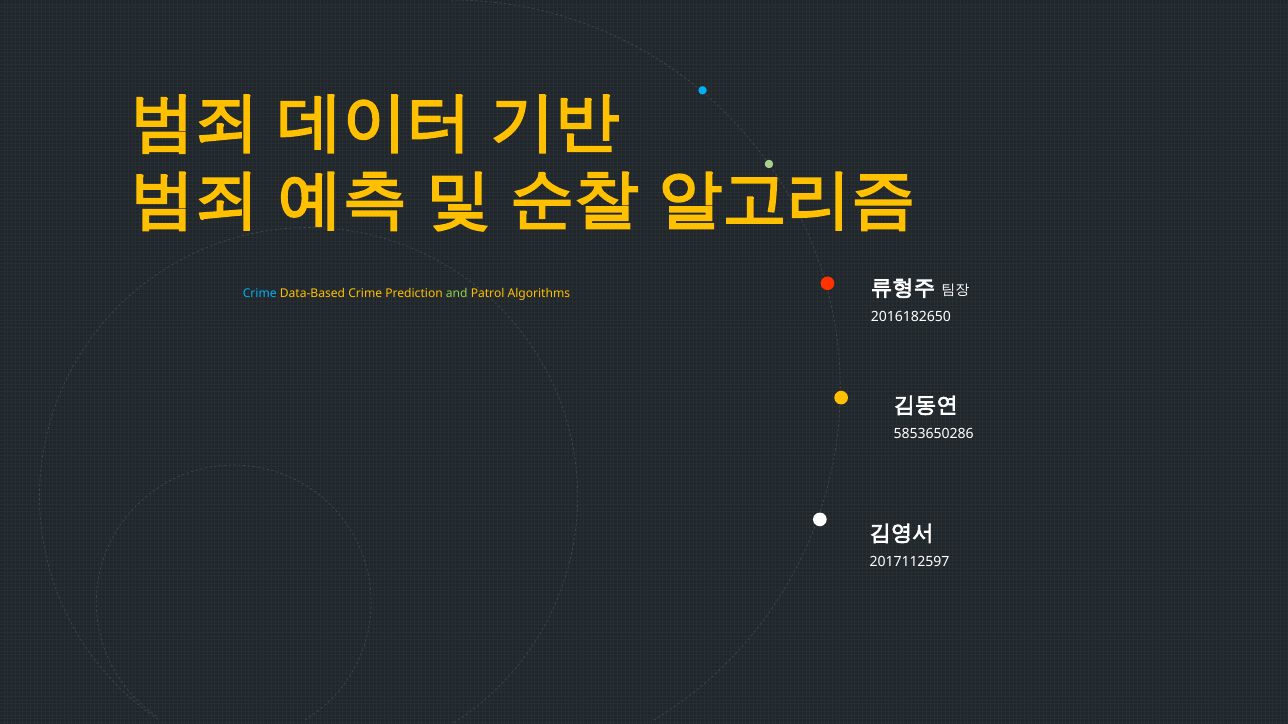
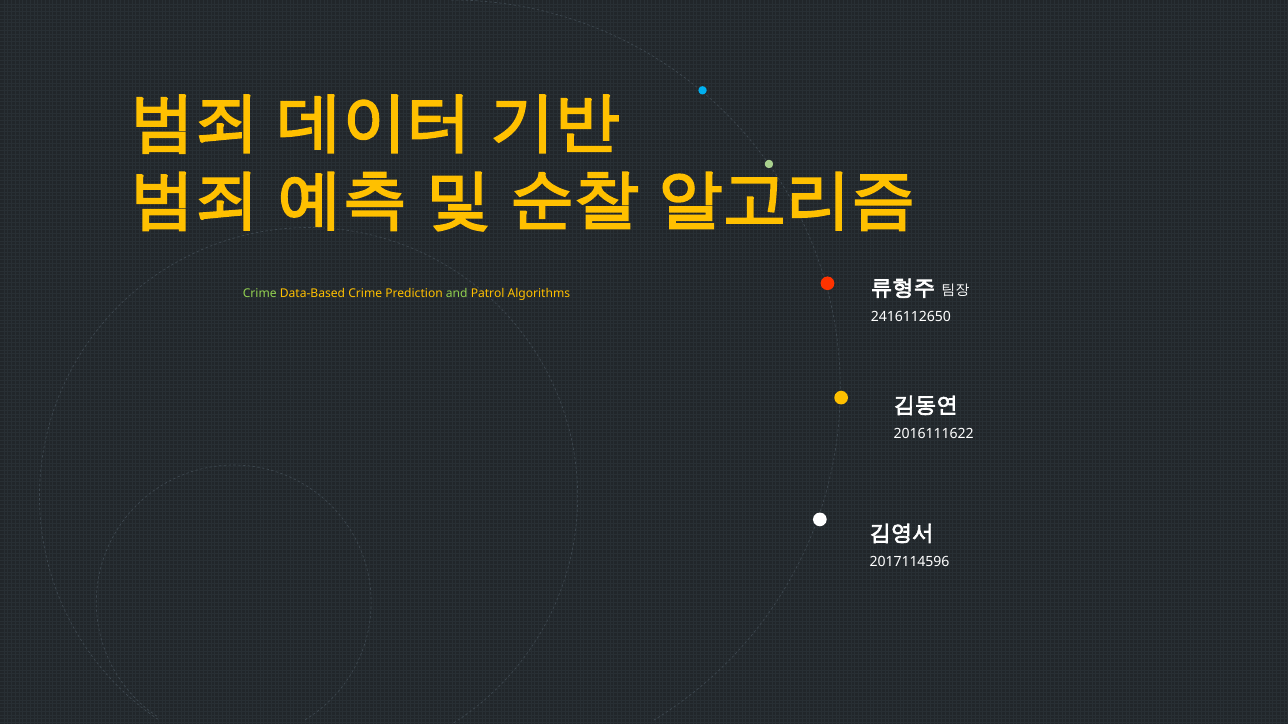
Crime at (260, 294) colour: light blue -> light green
2016182650: 2016182650 -> 2416112650
5853650286: 5853650286 -> 2016111622
2017112597: 2017112597 -> 2017114596
